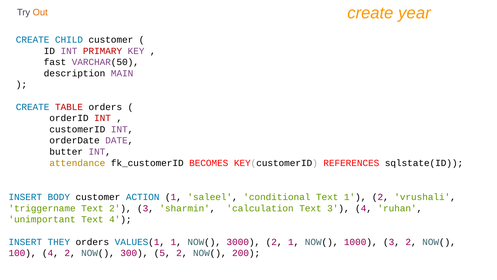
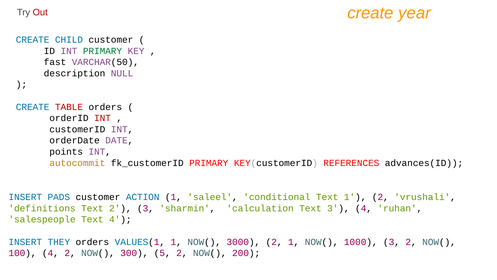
Out colour: orange -> red
PRIMARY at (103, 51) colour: red -> green
MAIN: MAIN -> NULL
butter: butter -> points
attendance: attendance -> autocommit
fk_customerID BECOMES: BECOMES -> PRIMARY
sqlstate(ID: sqlstate(ID -> advances(ID
BODY: BODY -> PADS
triggername: triggername -> definitions
unimportant: unimportant -> salespeople
